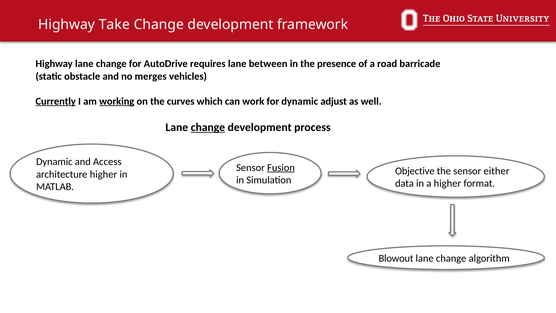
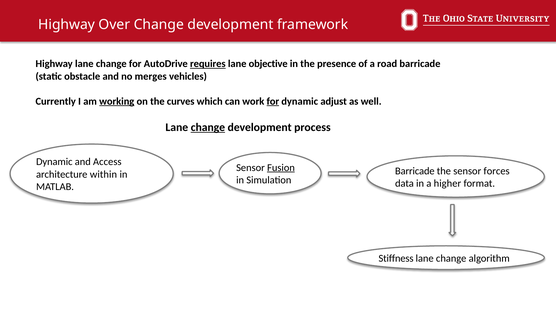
Take: Take -> Over
requires underline: none -> present
between: between -> objective
Currently underline: present -> none
for at (273, 101) underline: none -> present
Objective at (415, 171): Objective -> Barricade
either: either -> forces
architecture higher: higher -> within
Blowout: Blowout -> Stiffness
